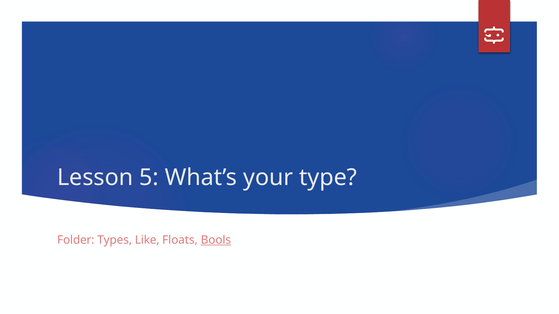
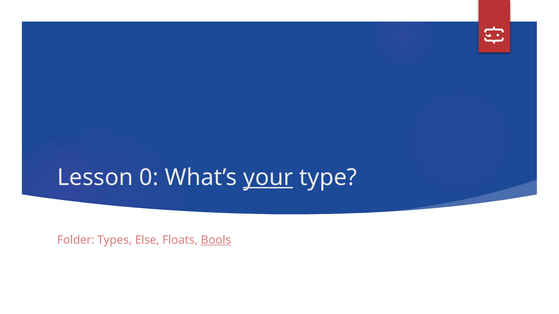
5: 5 -> 0
your underline: none -> present
Like: Like -> Else
